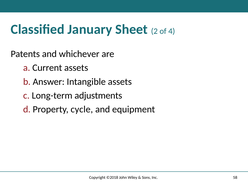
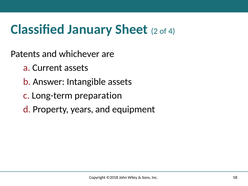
adjustments: adjustments -> preparation
cycle: cycle -> years
